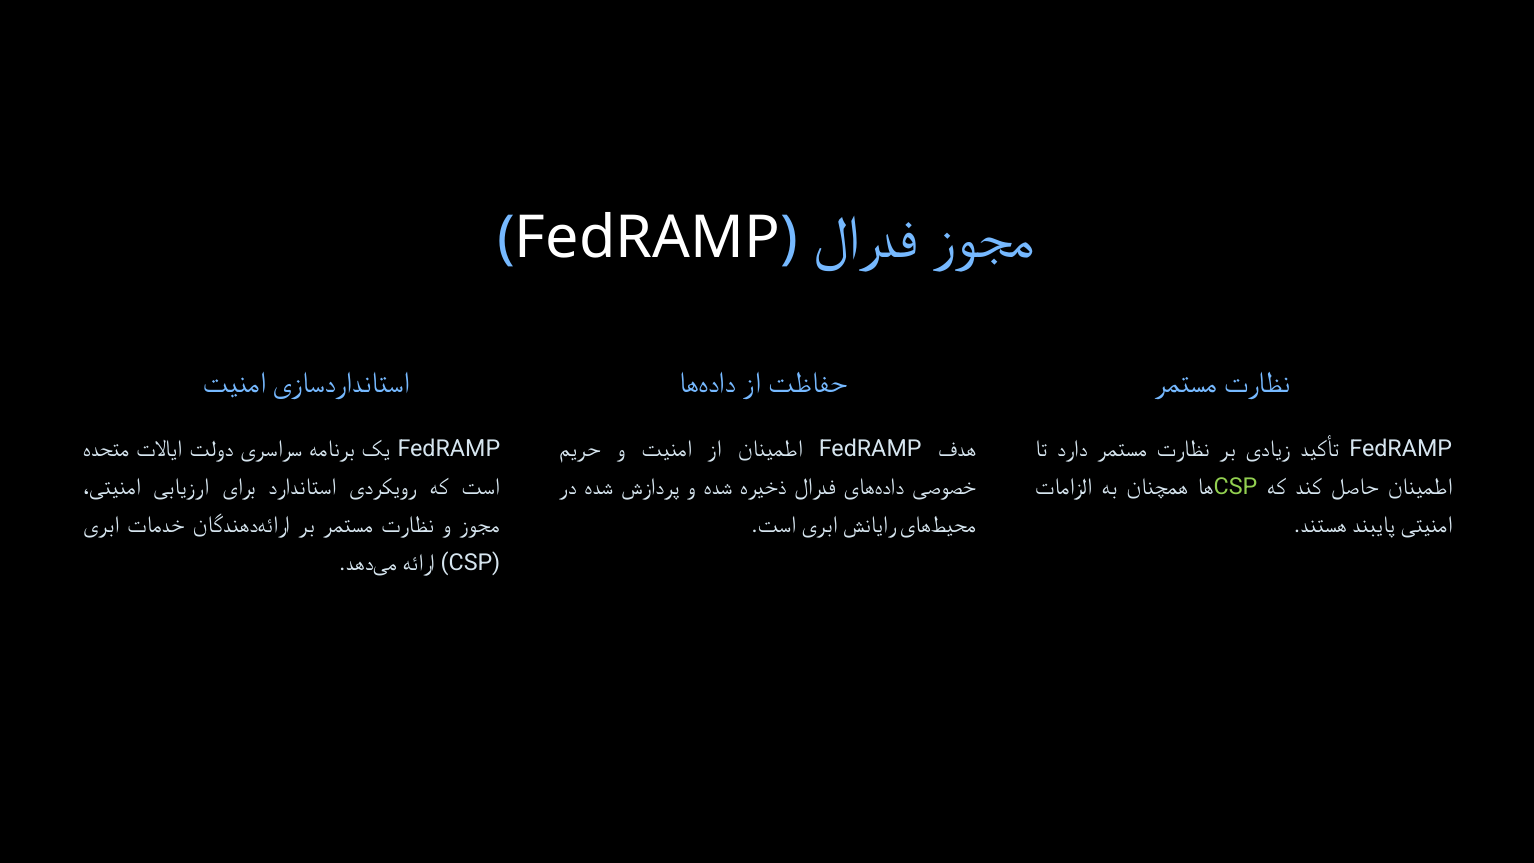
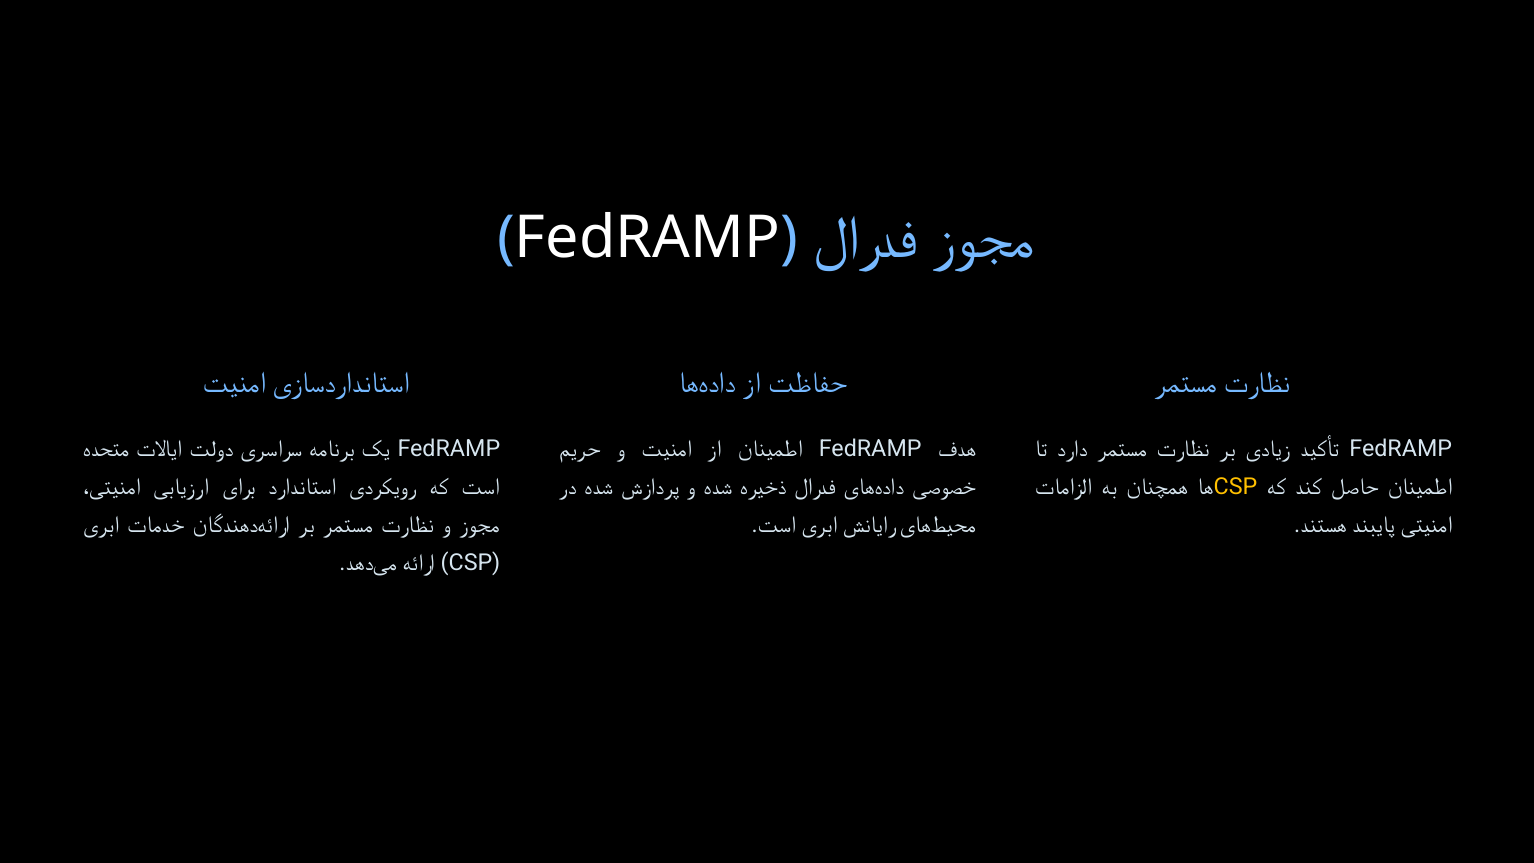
CSP at (1236, 486) colour: light green -> yellow
